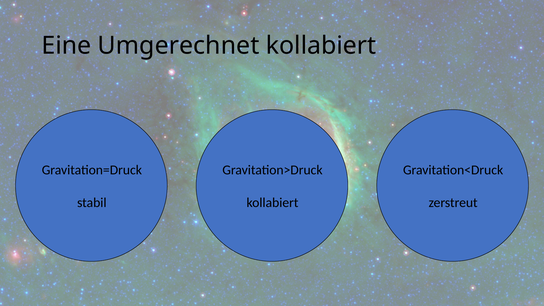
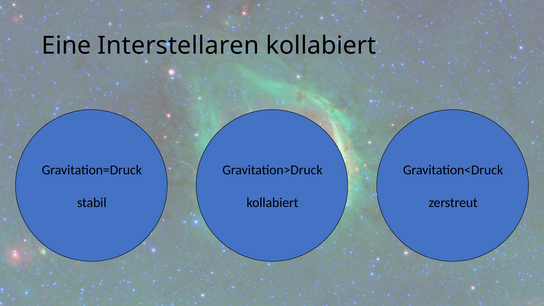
Umgerechnet: Umgerechnet -> Interstellaren
